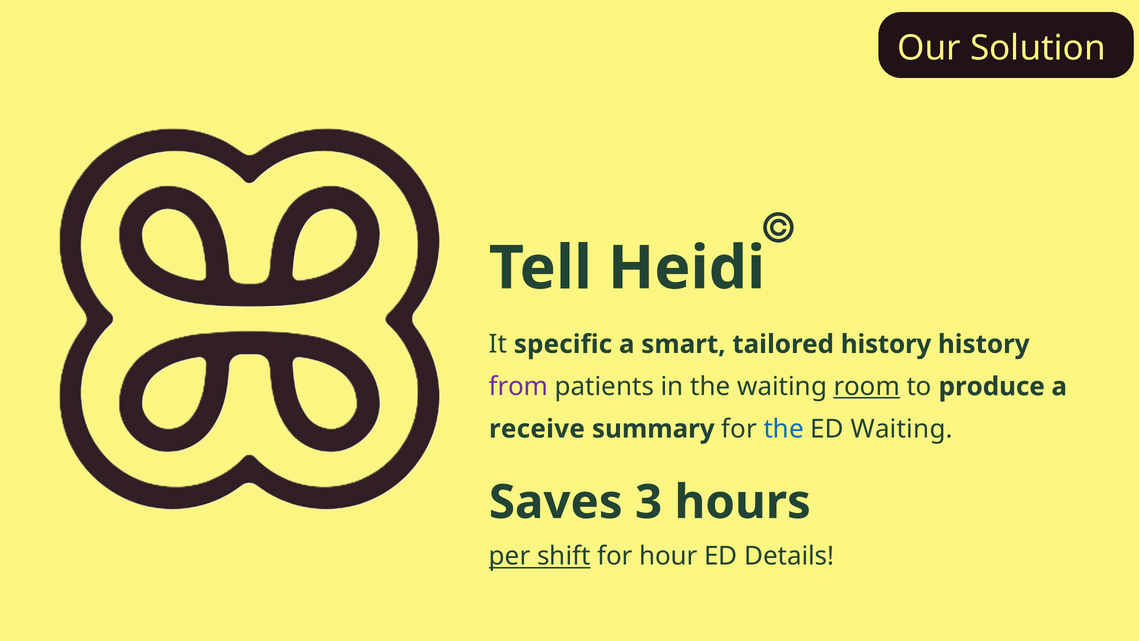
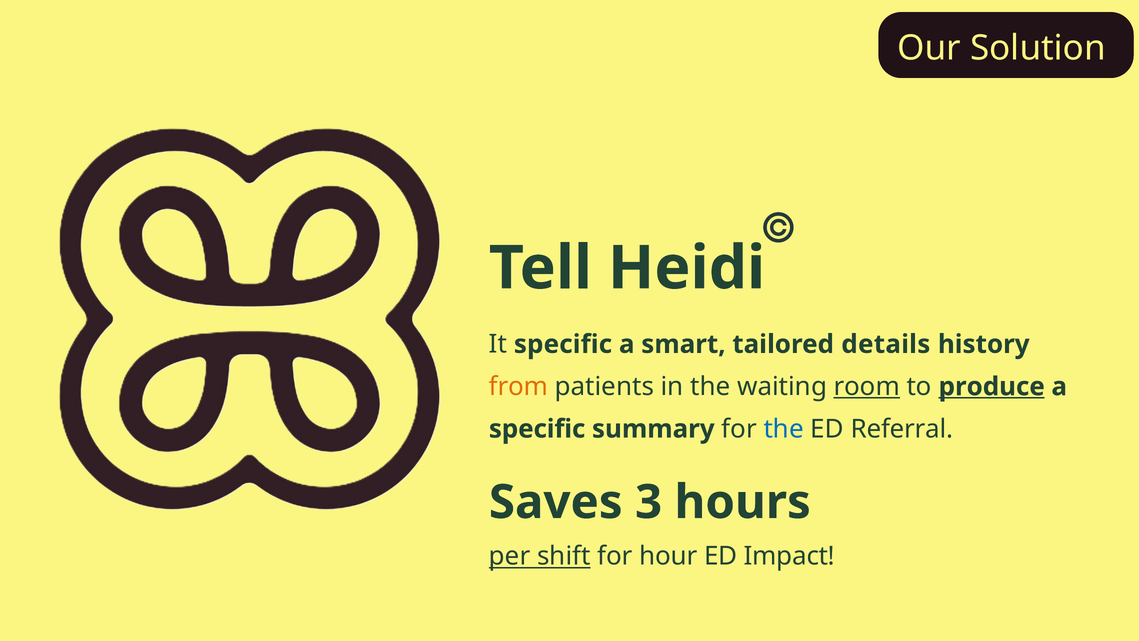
tailored history: history -> details
from colour: purple -> orange
produce underline: none -> present
receive at (537, 429): receive -> specific
ED Waiting: Waiting -> Referral
Details: Details -> Impact
